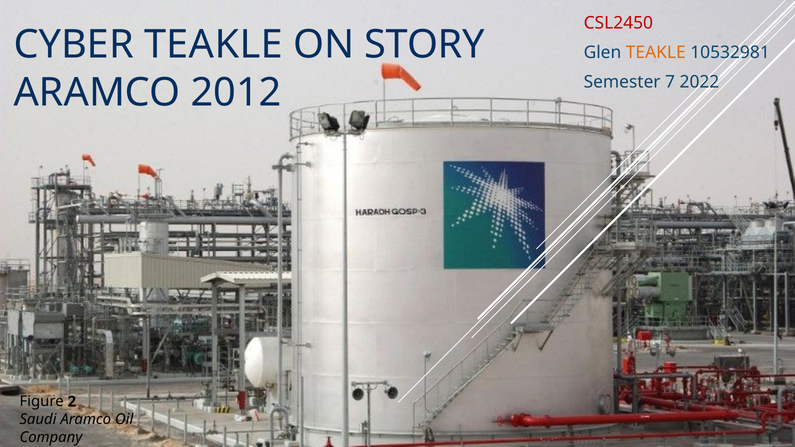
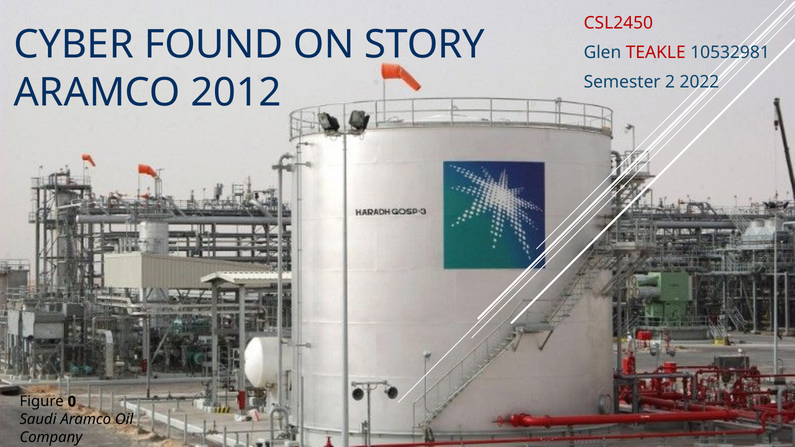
CYBER TEAKLE: TEAKLE -> FOUND
TEAKLE at (656, 53) colour: orange -> red
7: 7 -> 2
2: 2 -> 0
